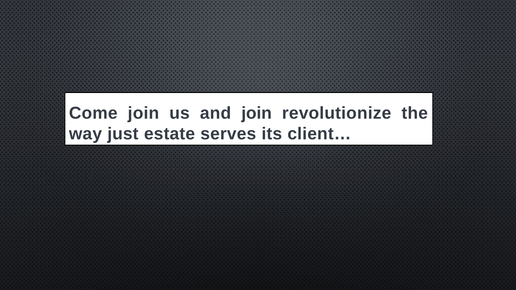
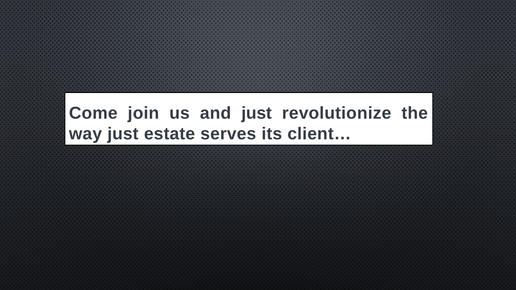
and join: join -> just
